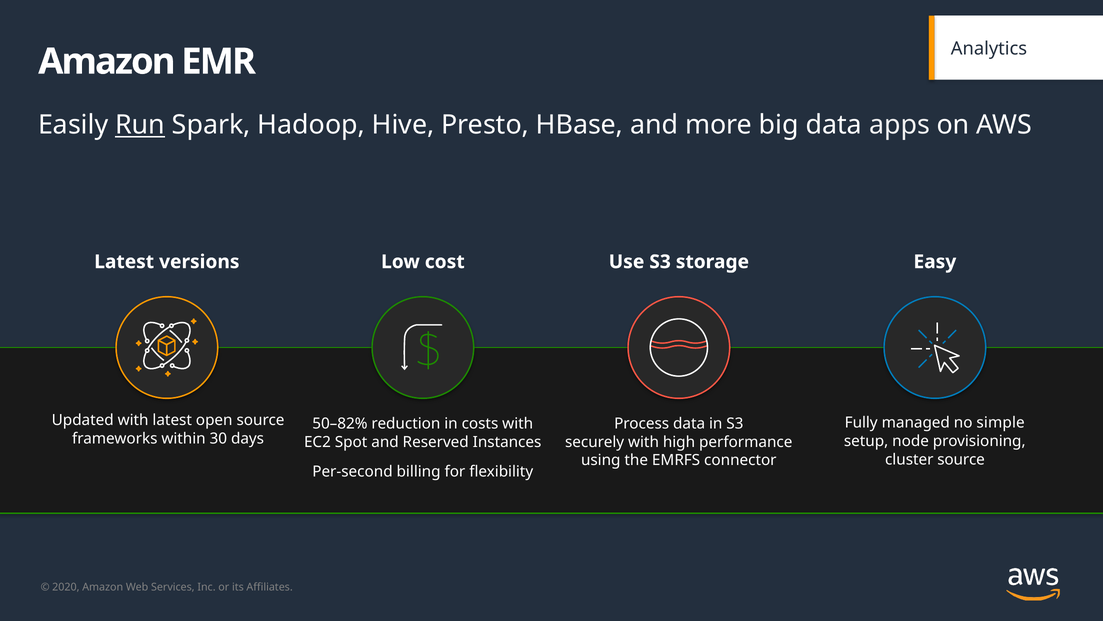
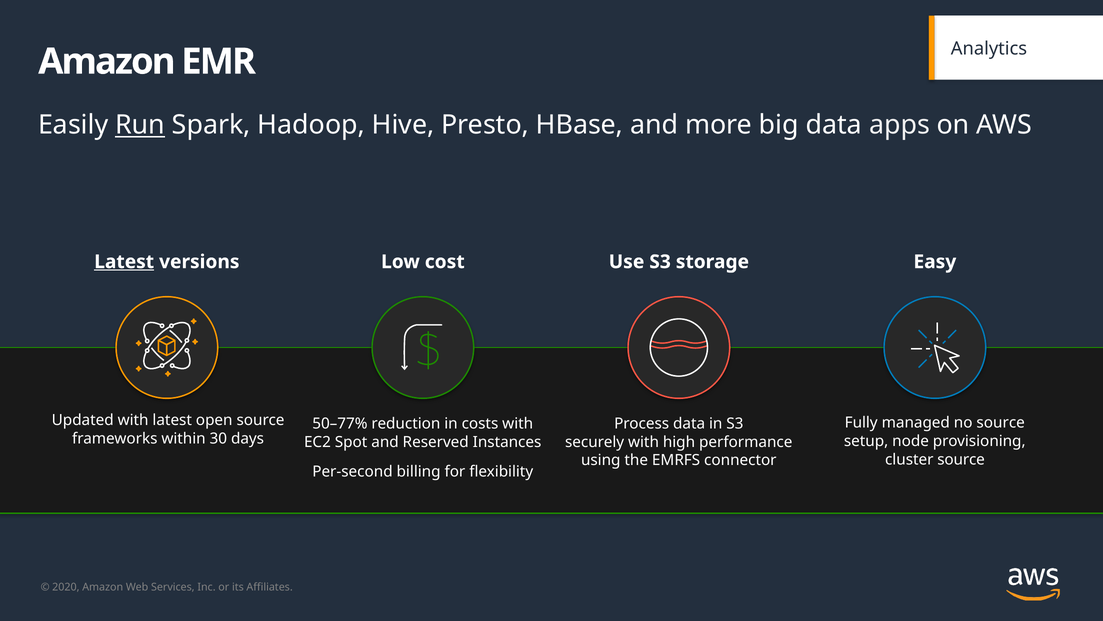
Latest at (124, 262) underline: none -> present
no simple: simple -> source
50–82%: 50–82% -> 50–77%
